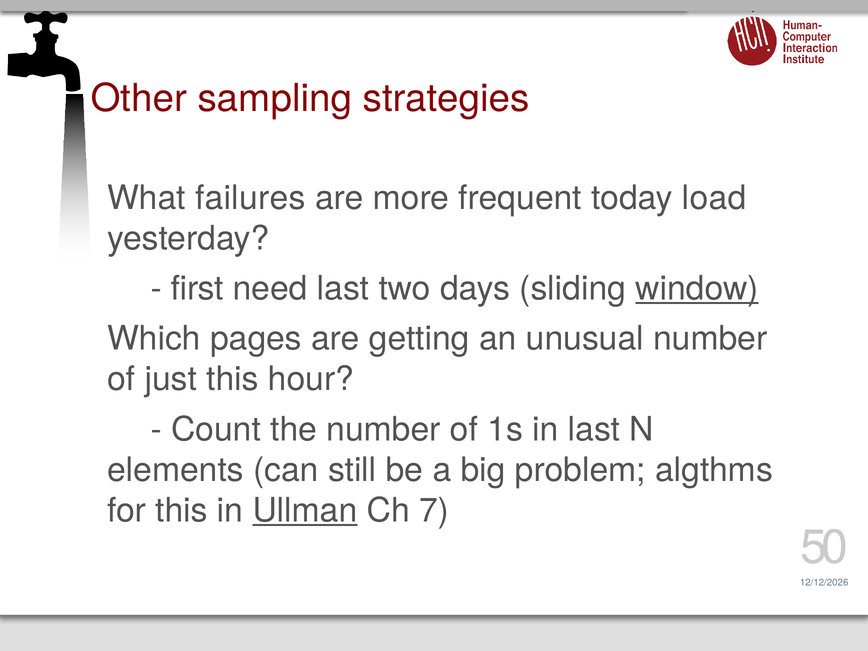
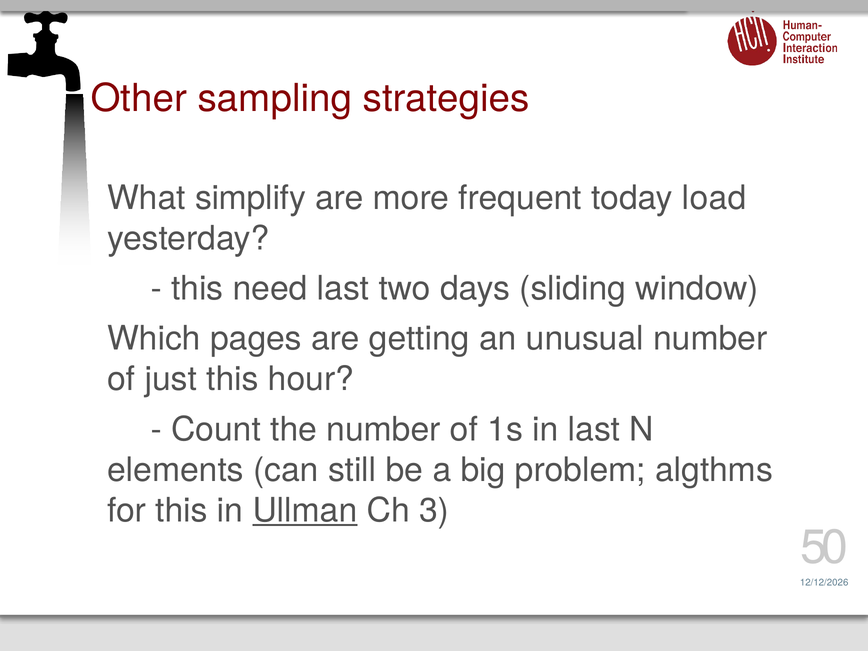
failures: failures -> simplify
first at (197, 289): first -> this
window underline: present -> none
7: 7 -> 3
